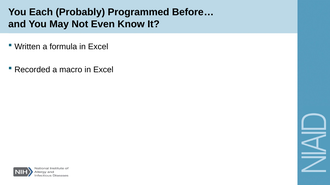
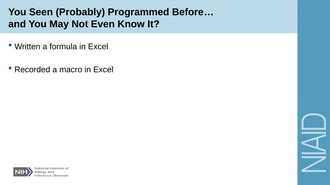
Each: Each -> Seen
